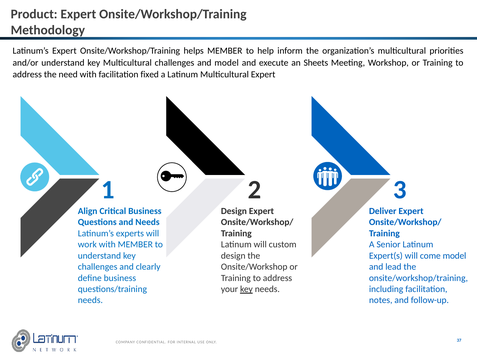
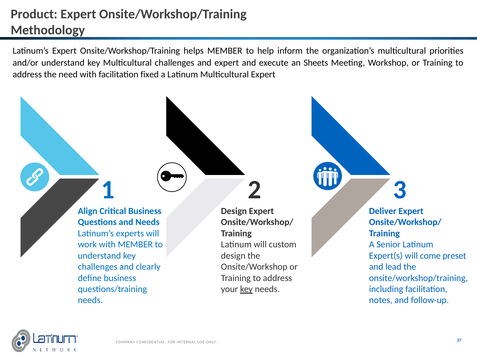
and model: model -> expert
come model: model -> preset
